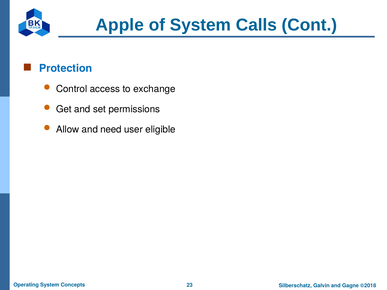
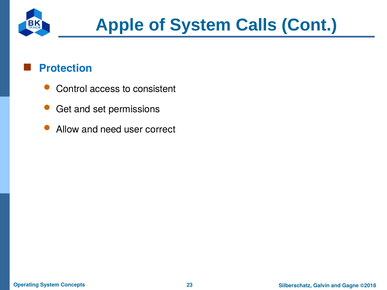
exchange: exchange -> consistent
eligible: eligible -> correct
